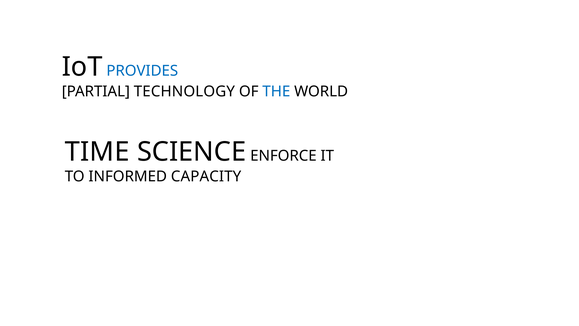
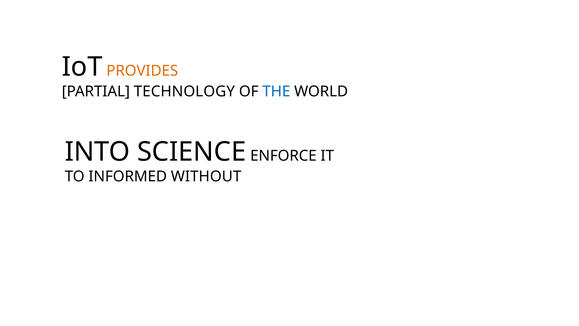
PROVIDES colour: blue -> orange
TIME: TIME -> INTO
CAPACITY: CAPACITY -> WITHOUT
